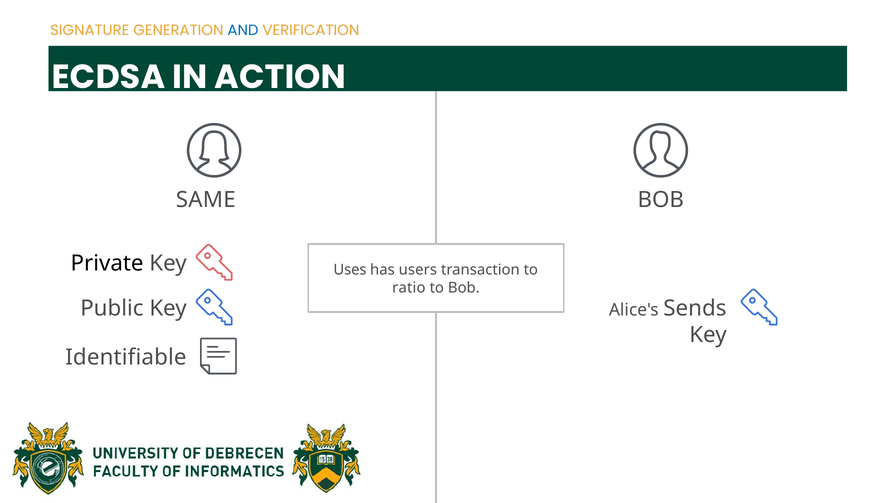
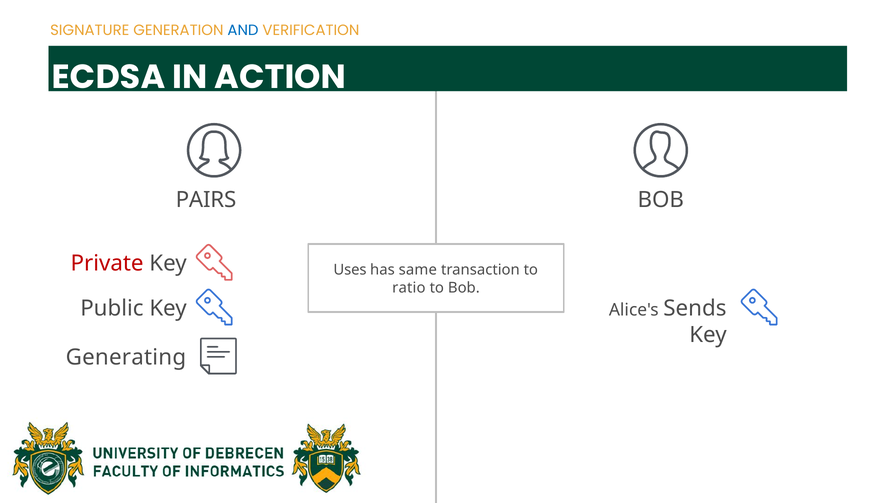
SAME: SAME -> PAIRS
Private colour: black -> red
users: users -> same
Identifiable: Identifiable -> Generating
